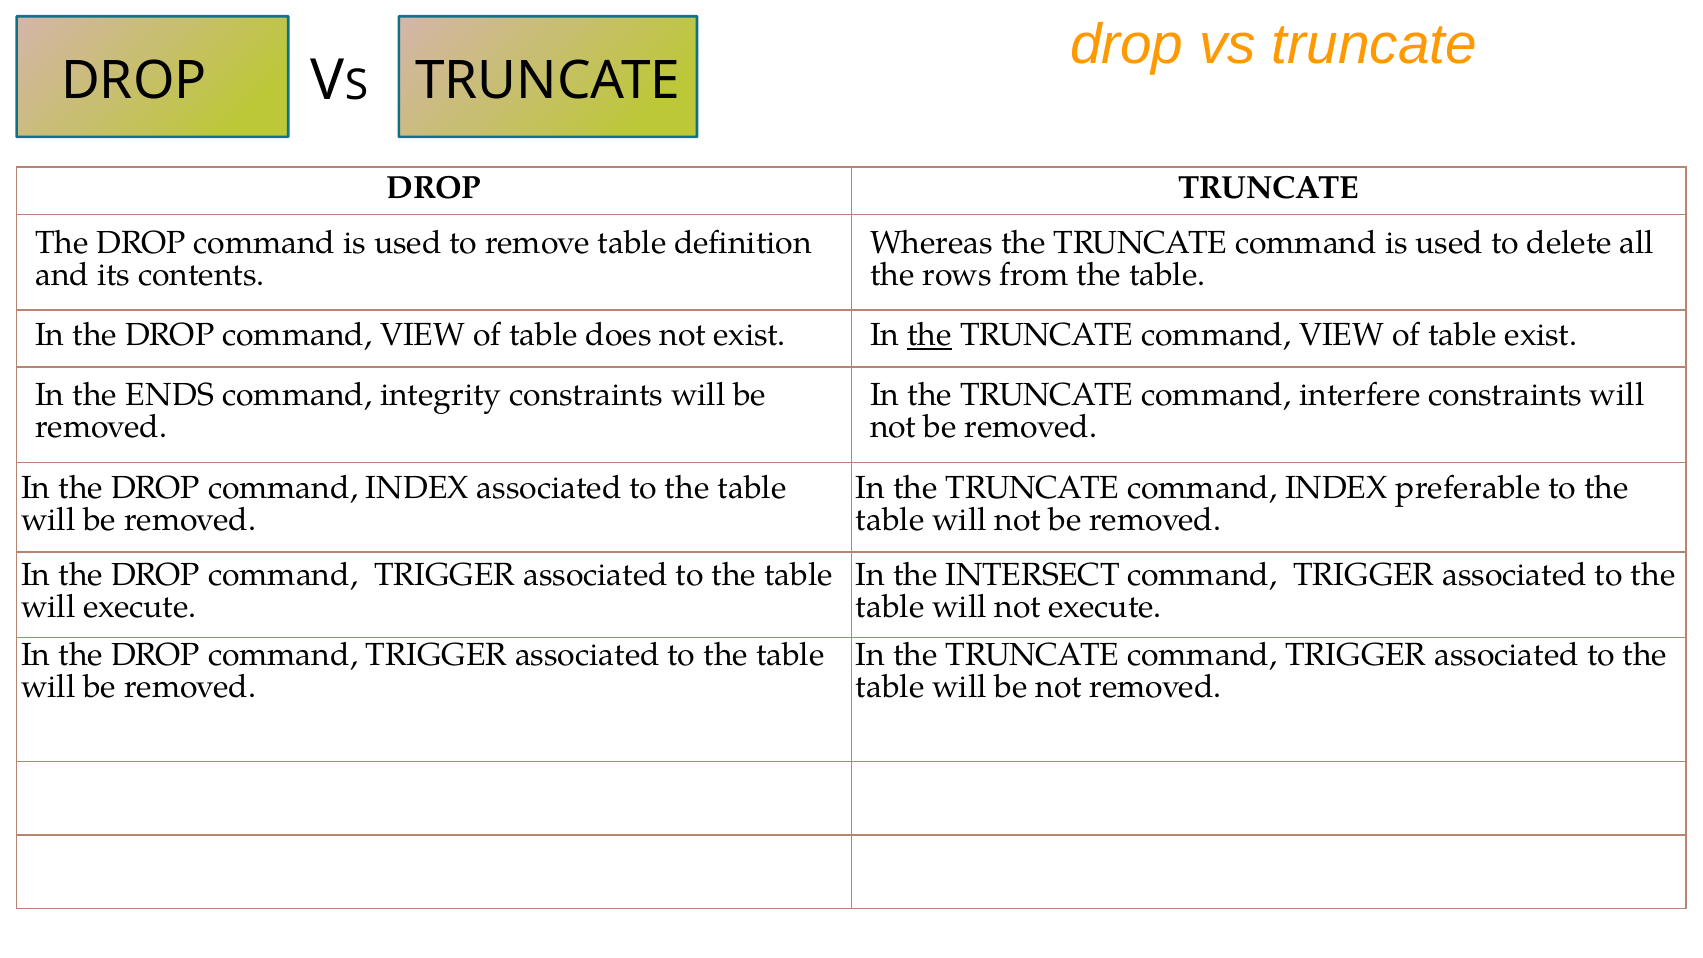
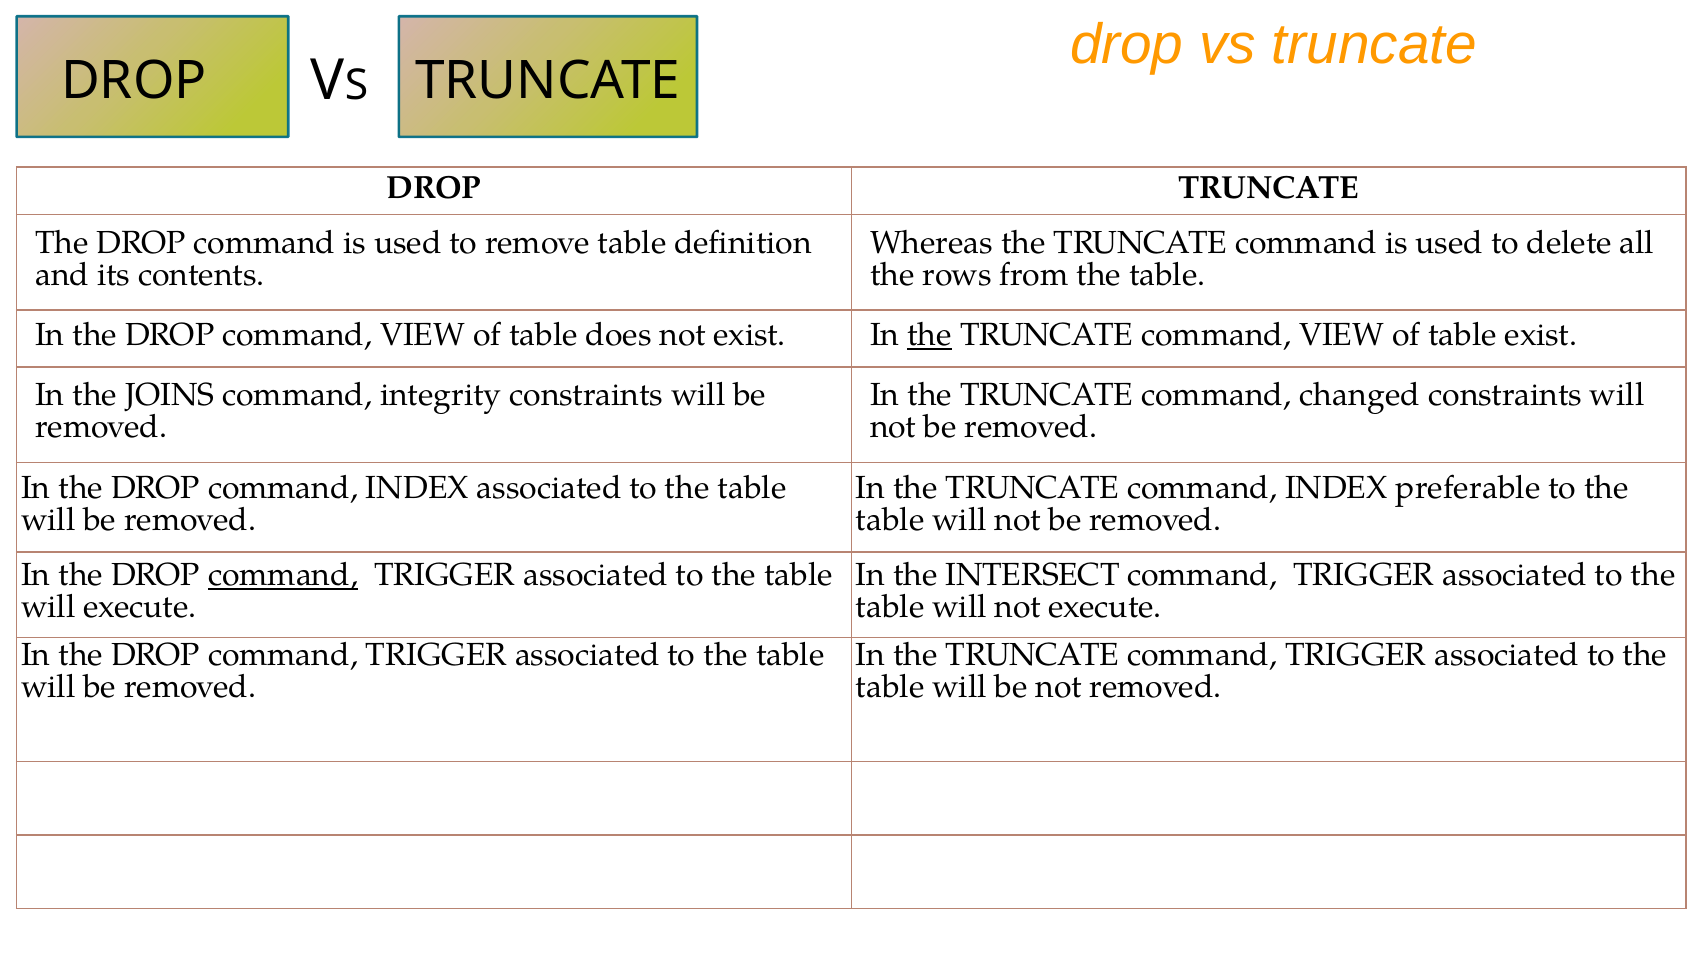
ENDS: ENDS -> JOINS
interfere: interfere -> changed
command at (283, 575) underline: none -> present
